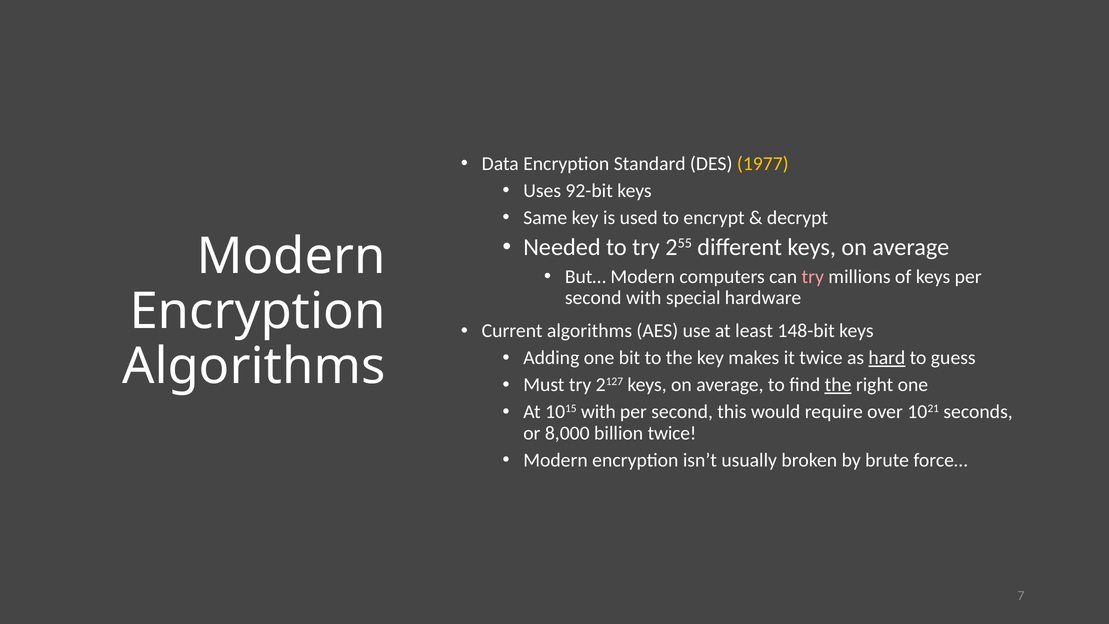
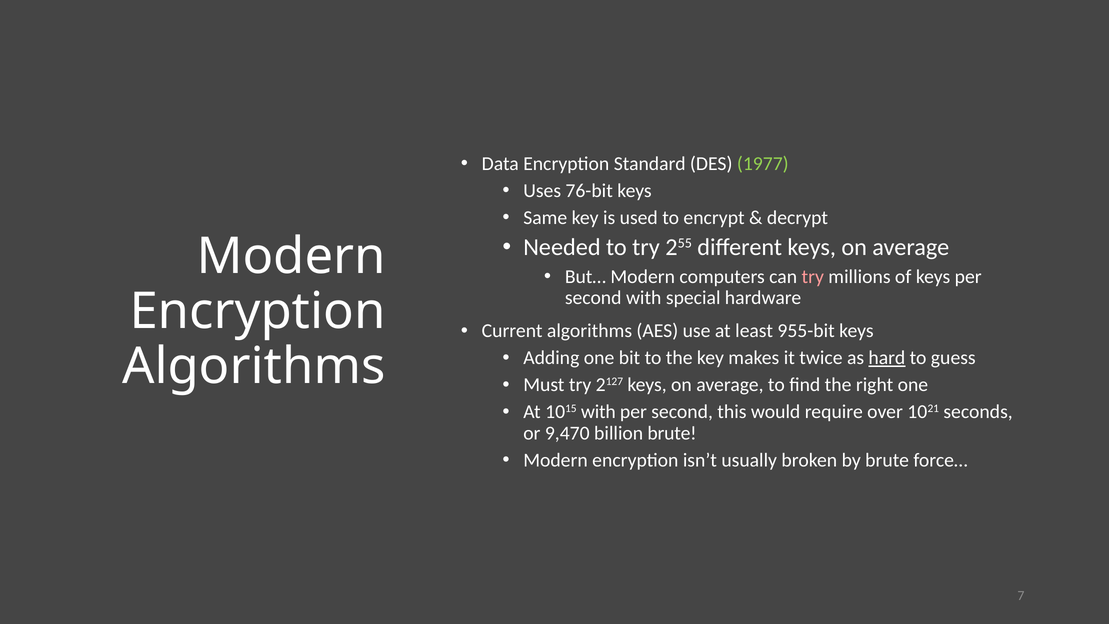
1977 colour: yellow -> light green
92-bit: 92-bit -> 76-bit
148-bit: 148-bit -> 955-bit
the at (838, 385) underline: present -> none
8,000: 8,000 -> 9,470
billion twice: twice -> brute
